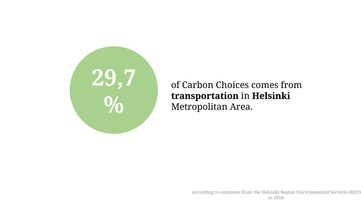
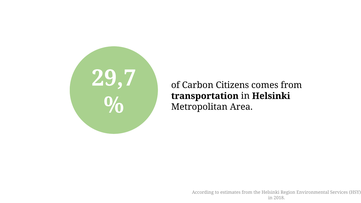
Choices: Choices -> Citizens
